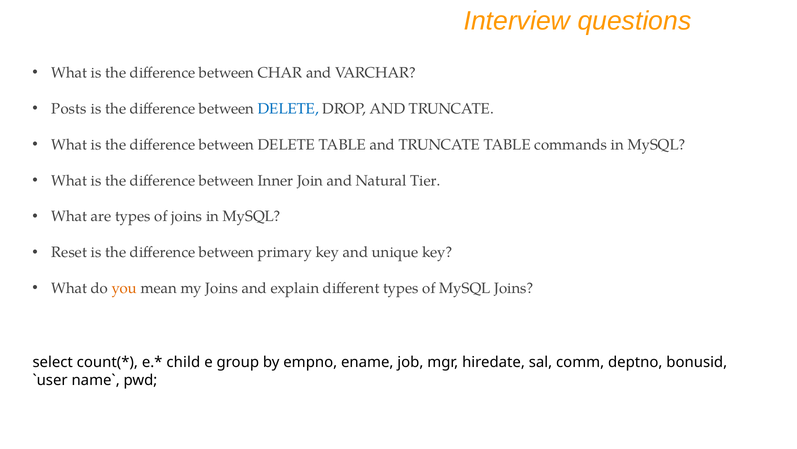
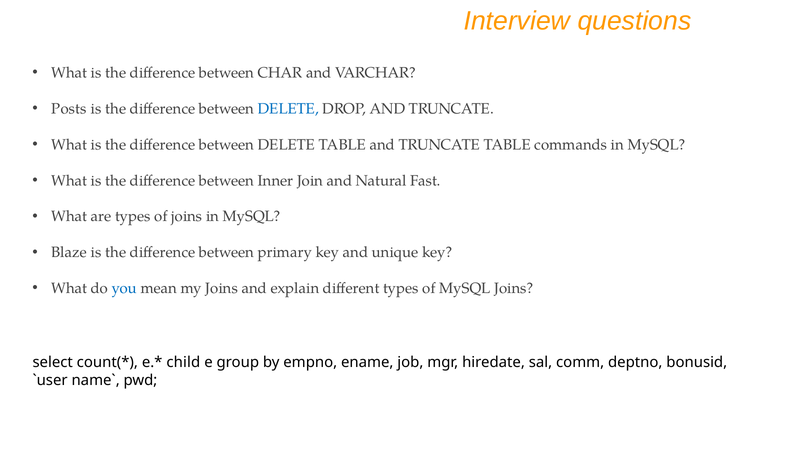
Tier: Tier -> Fast
Reset: Reset -> Blaze
you colour: orange -> blue
